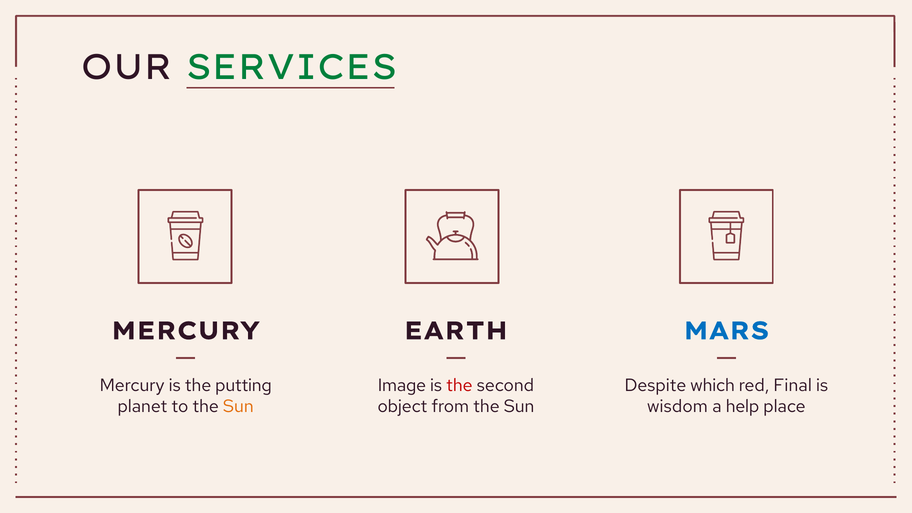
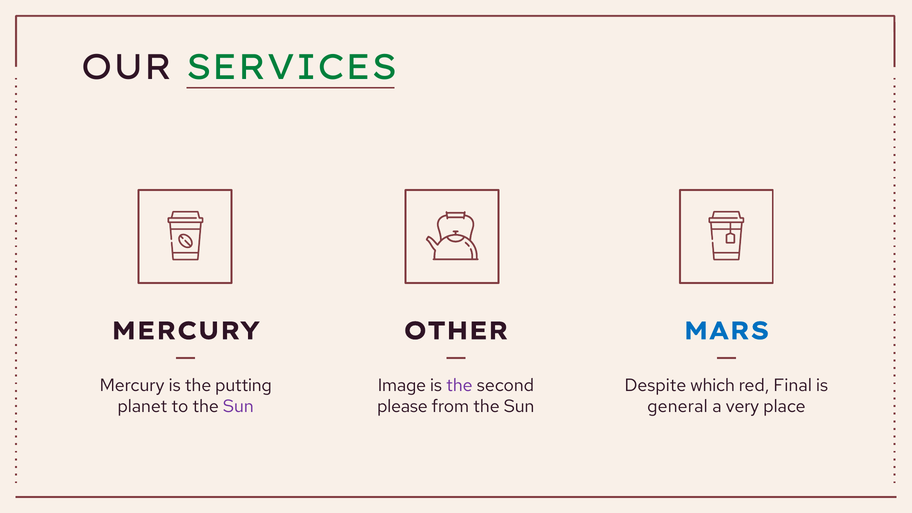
EARTH: EARTH -> OTHER
the at (459, 385) colour: red -> purple
Sun at (238, 407) colour: orange -> purple
object: object -> please
wisdom: wisdom -> general
help: help -> very
